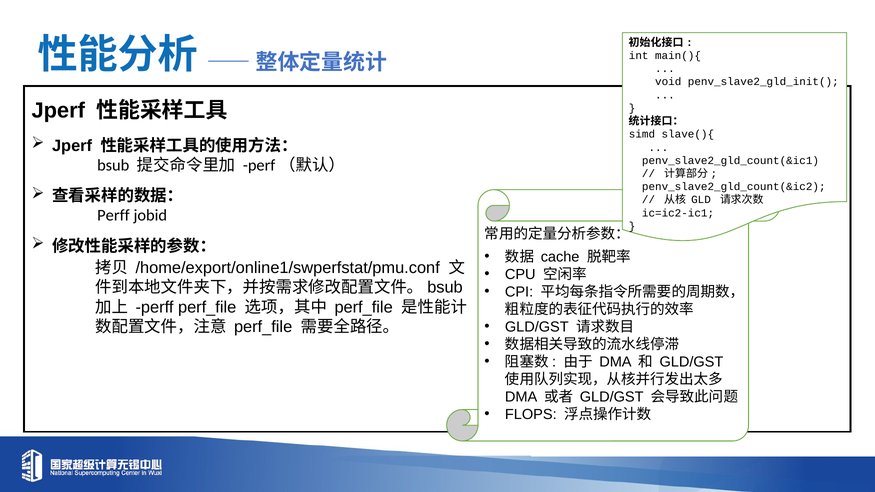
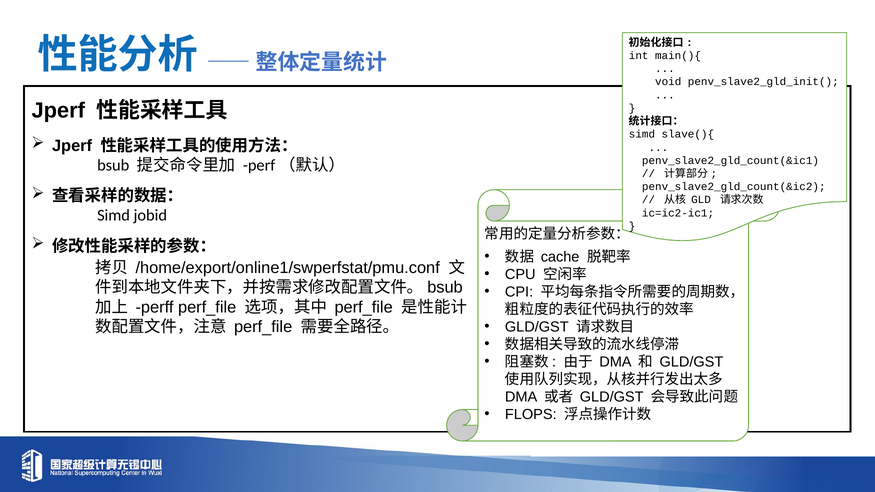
Perff at (113, 216): Perff -> Simd
